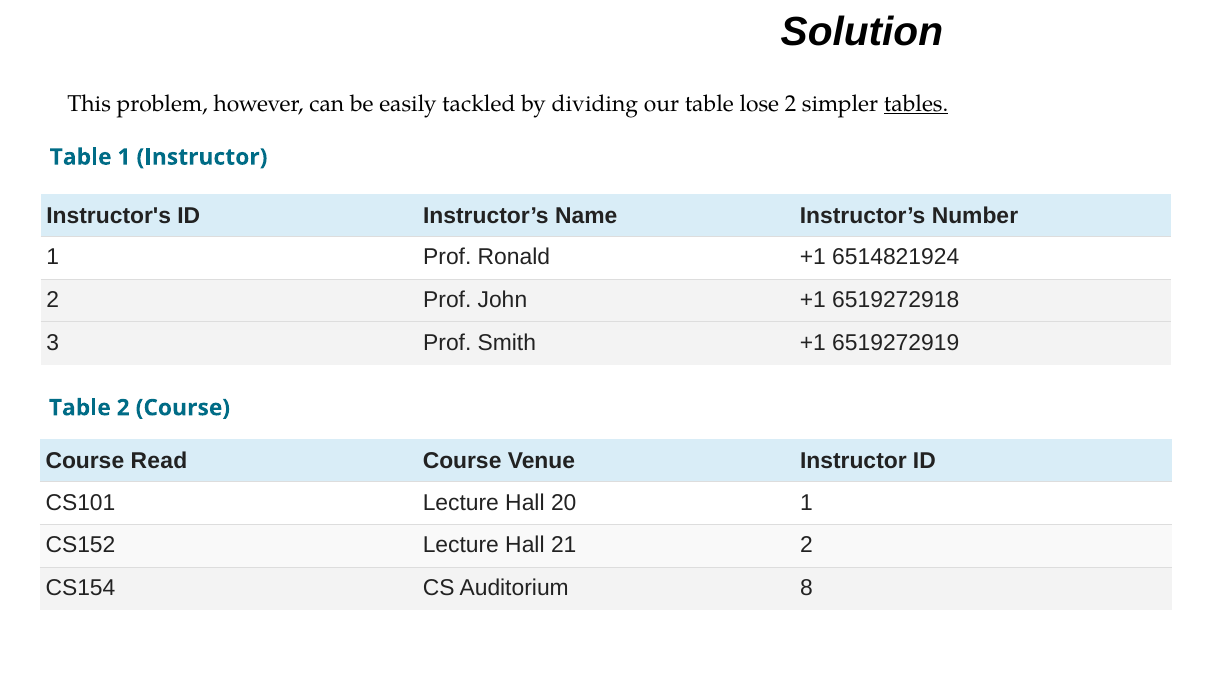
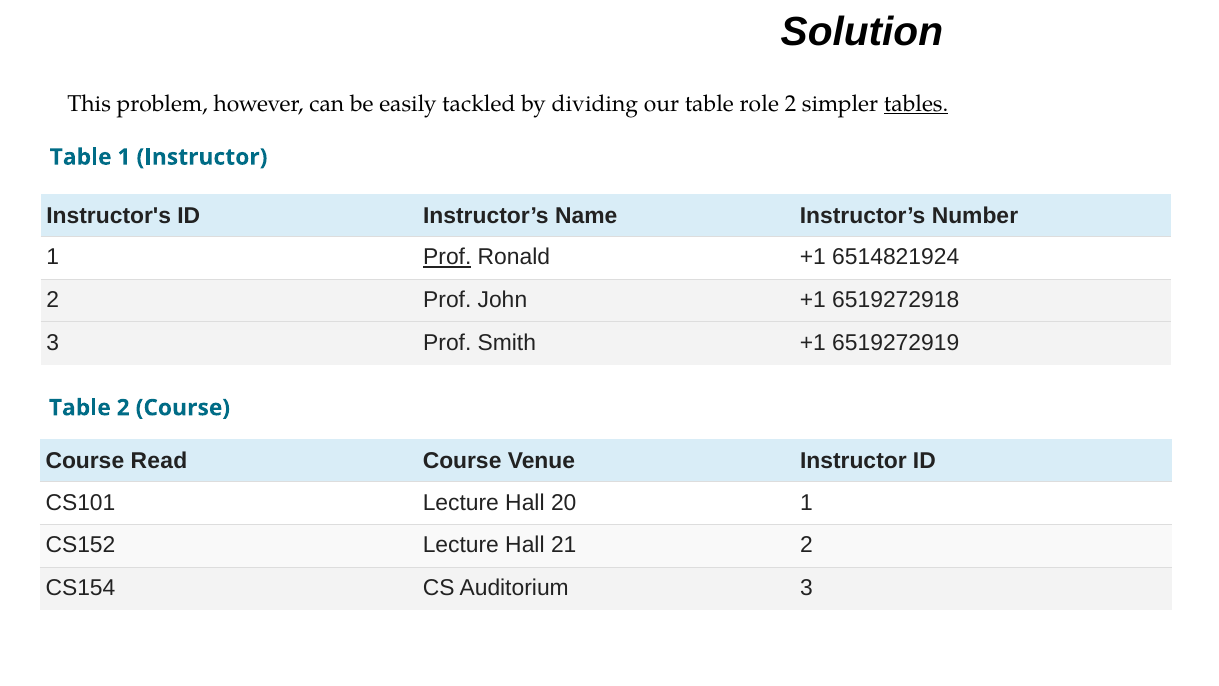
lose: lose -> role
Prof at (447, 257) underline: none -> present
Auditorium 8: 8 -> 3
